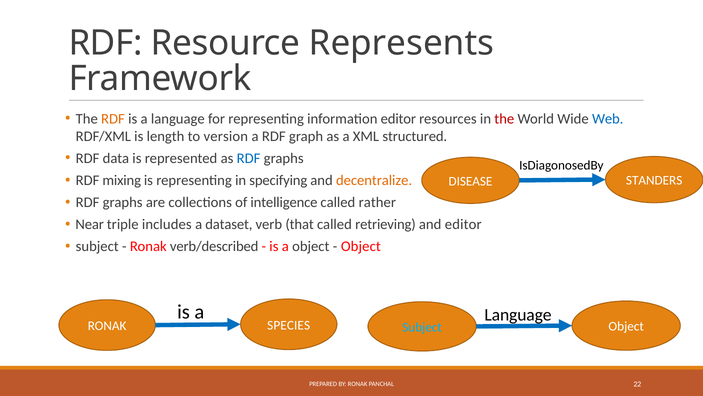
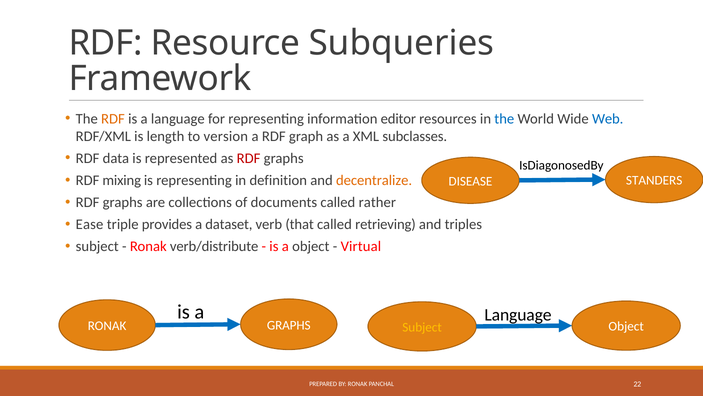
Represents: Represents -> Subqueries
the at (504, 119) colour: red -> blue
structured: structured -> subclasses
RDF at (249, 158) colour: blue -> red
specifying: specifying -> definition
intelligence: intelligence -> documents
Near: Near -> Ease
includes: includes -> provides
and editor: editor -> triples
verb/described: verb/described -> verb/distribute
Object at (361, 246): Object -> Virtual
RONAK SPECIES: SPECIES -> GRAPHS
Subject at (422, 327) colour: light blue -> yellow
